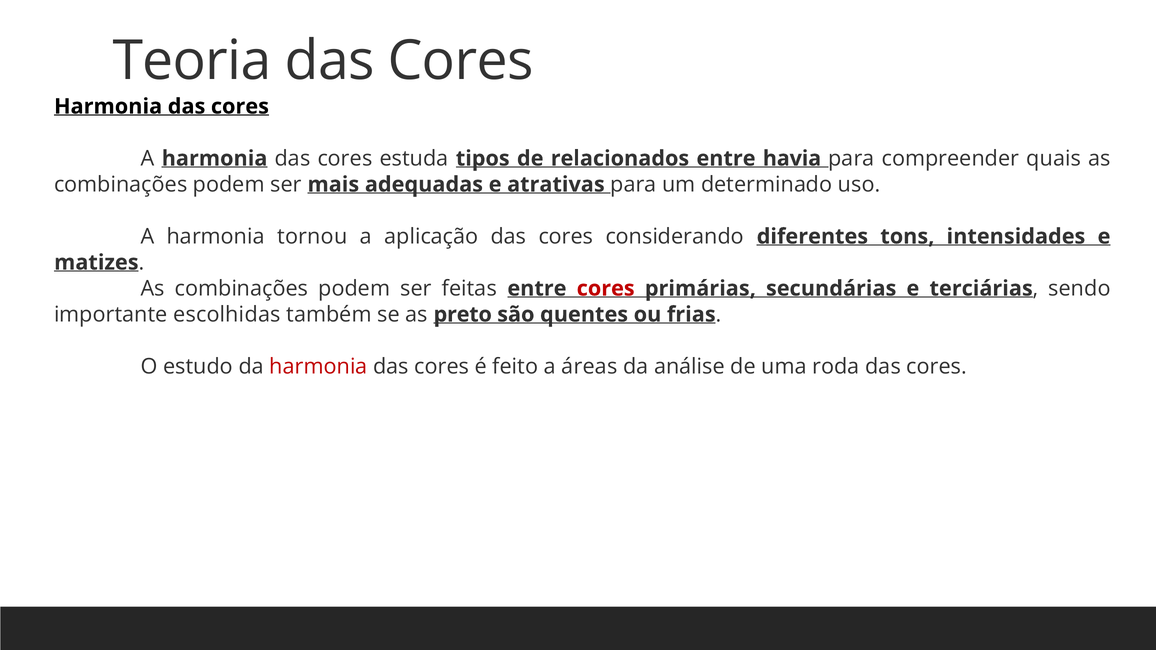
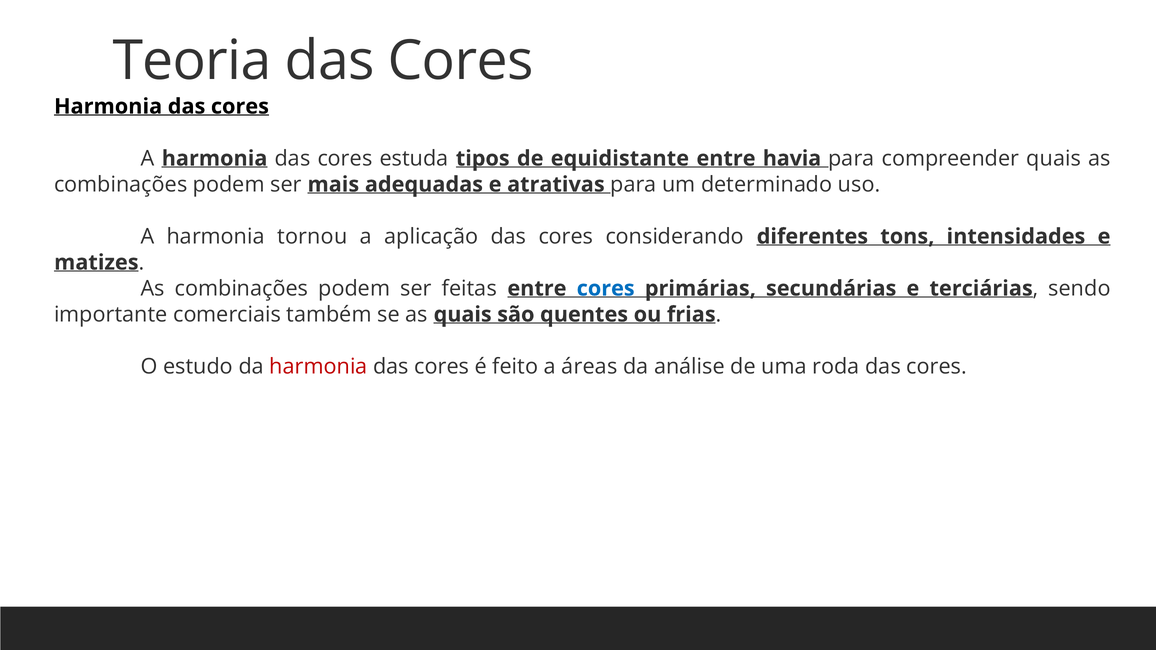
relacionados: relacionados -> equidistante
cores at (606, 289) colour: red -> blue
escolhidas: escolhidas -> comerciais
as preto: preto -> quais
